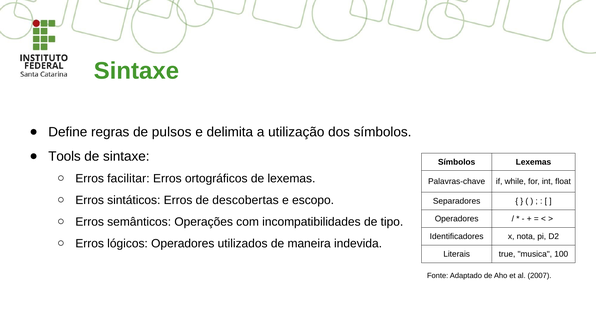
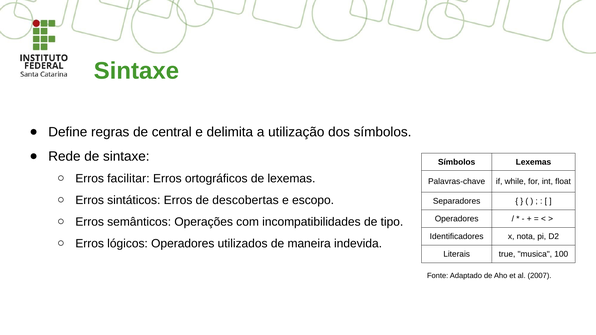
pulsos: pulsos -> central
Tools: Tools -> Rede
